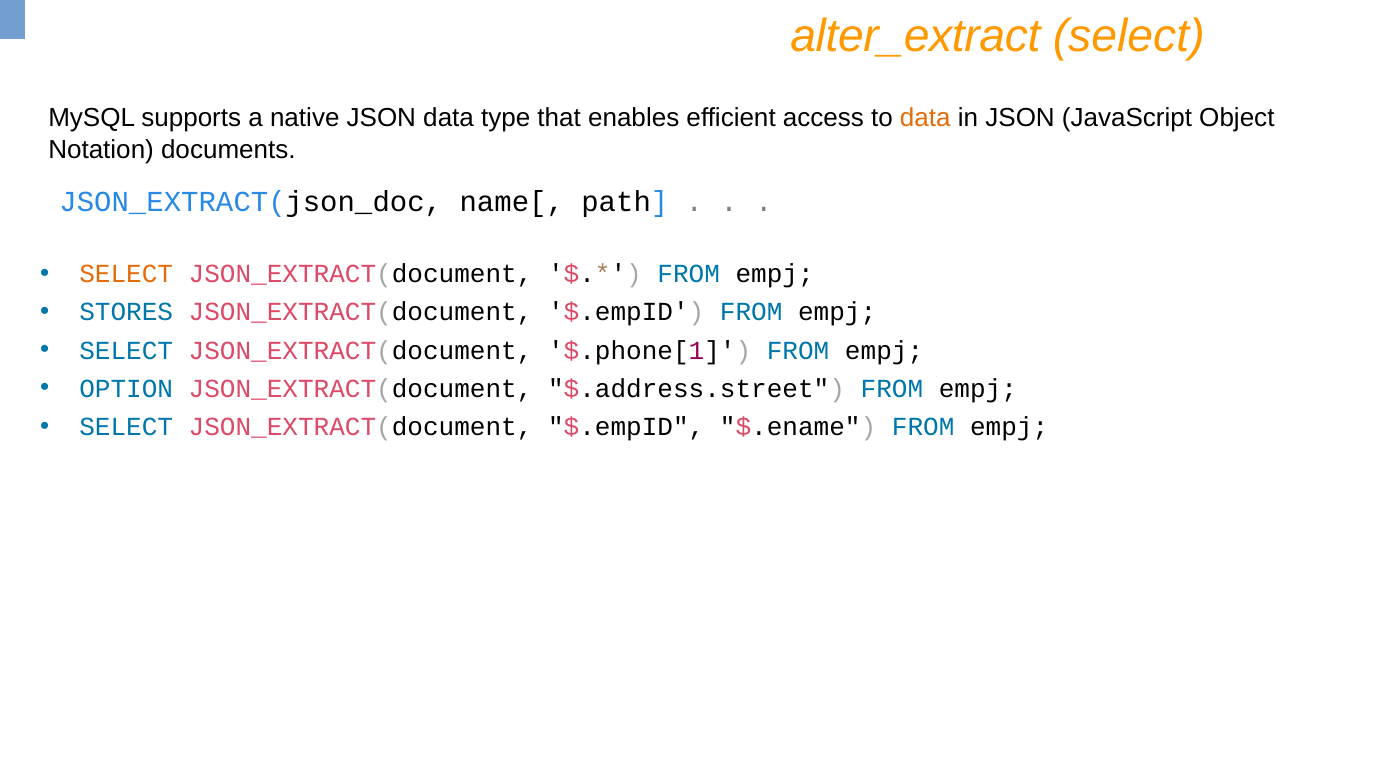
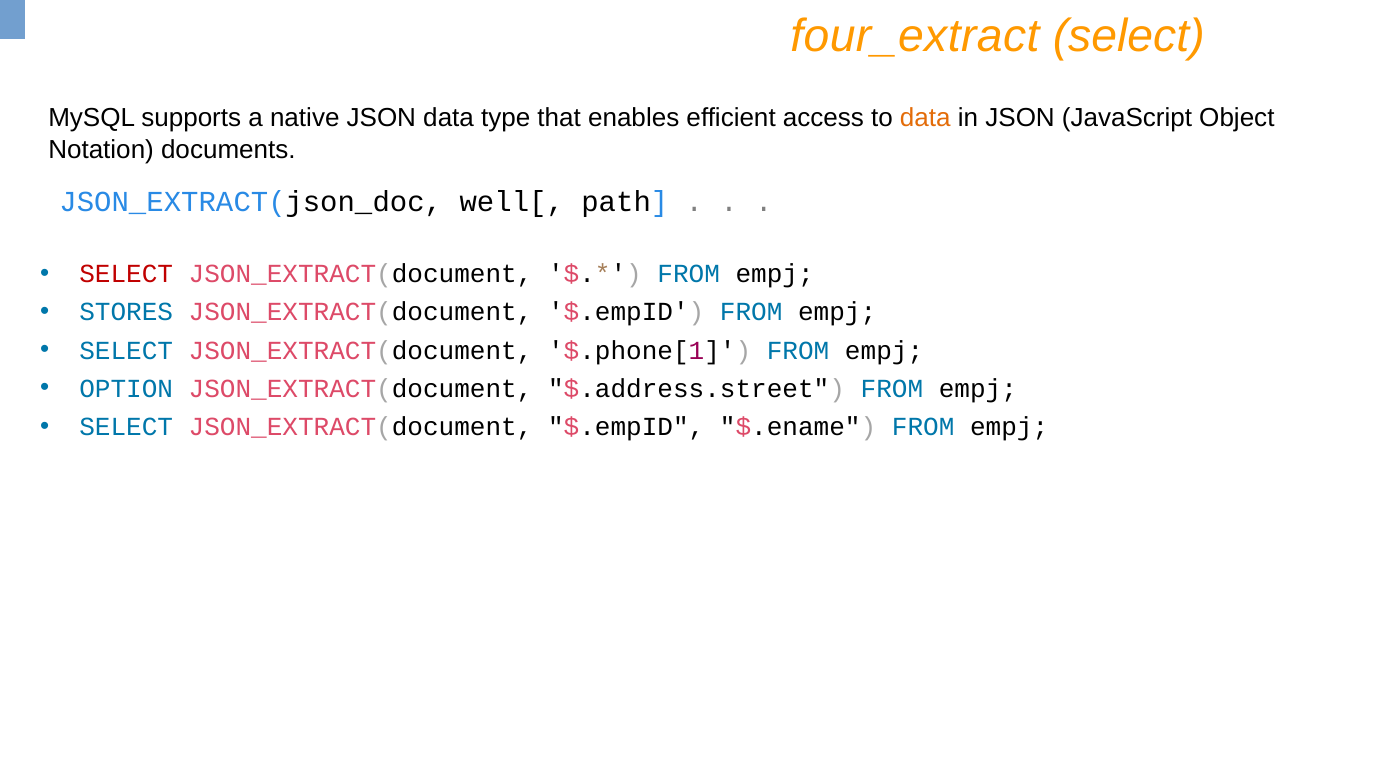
alter_extract: alter_extract -> four_extract
name[: name[ -> well[
SELECT at (126, 274) colour: orange -> red
